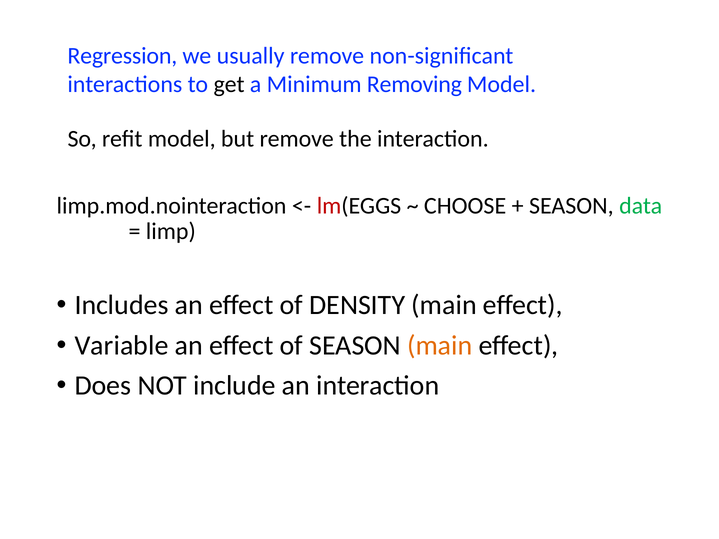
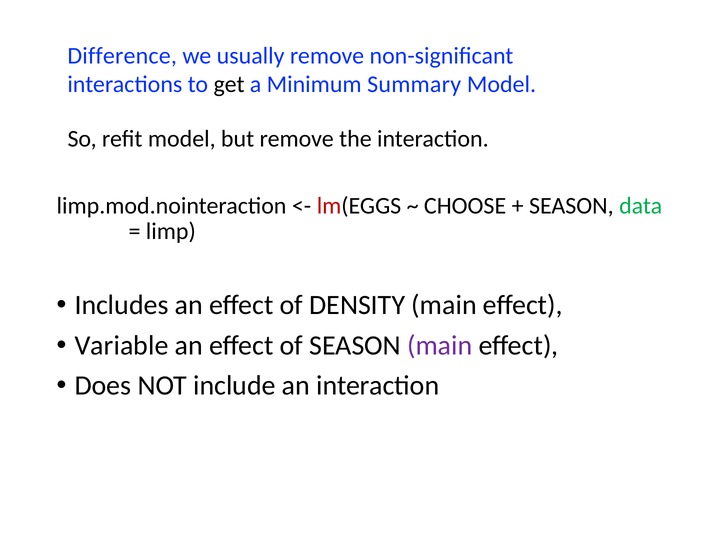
Regression: Regression -> Difference
Removing: Removing -> Summary
main at (440, 346) colour: orange -> purple
